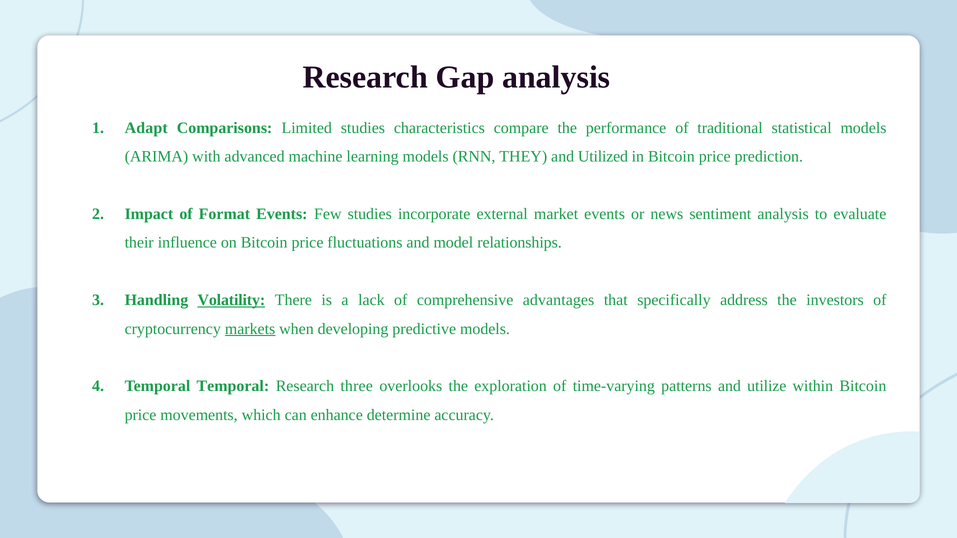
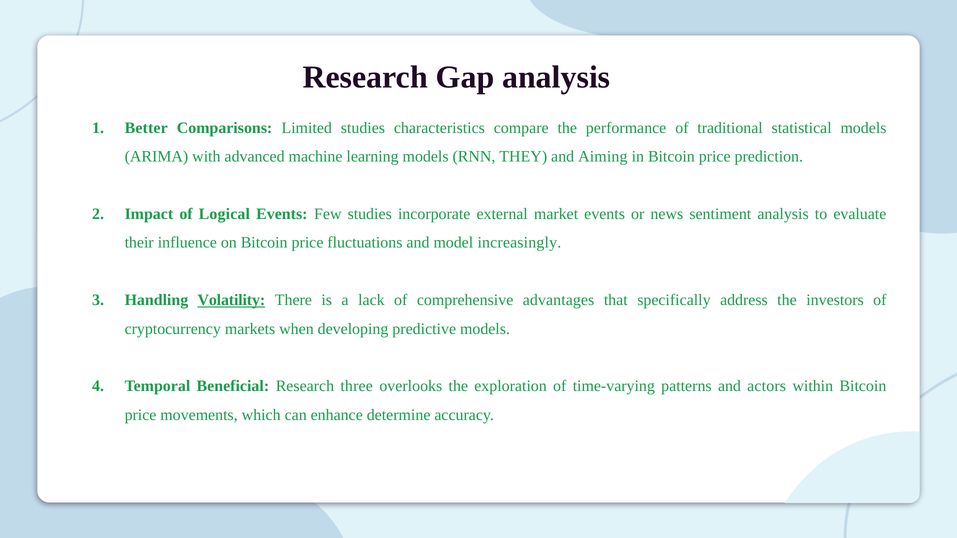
Adapt: Adapt -> Better
Utilized: Utilized -> Aiming
Format: Format -> Logical
relationships: relationships -> increasingly
markets underline: present -> none
Temporal Temporal: Temporal -> Beneficial
utilize: utilize -> actors
